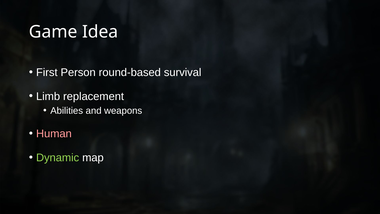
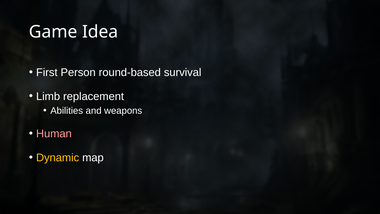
Dynamic colour: light green -> yellow
